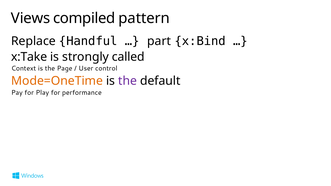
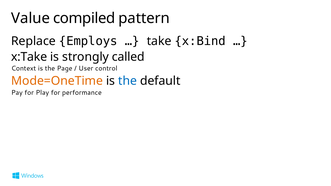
Views: Views -> Value
Handful: Handful -> Employs
part: part -> take
the at (128, 81) colour: purple -> blue
